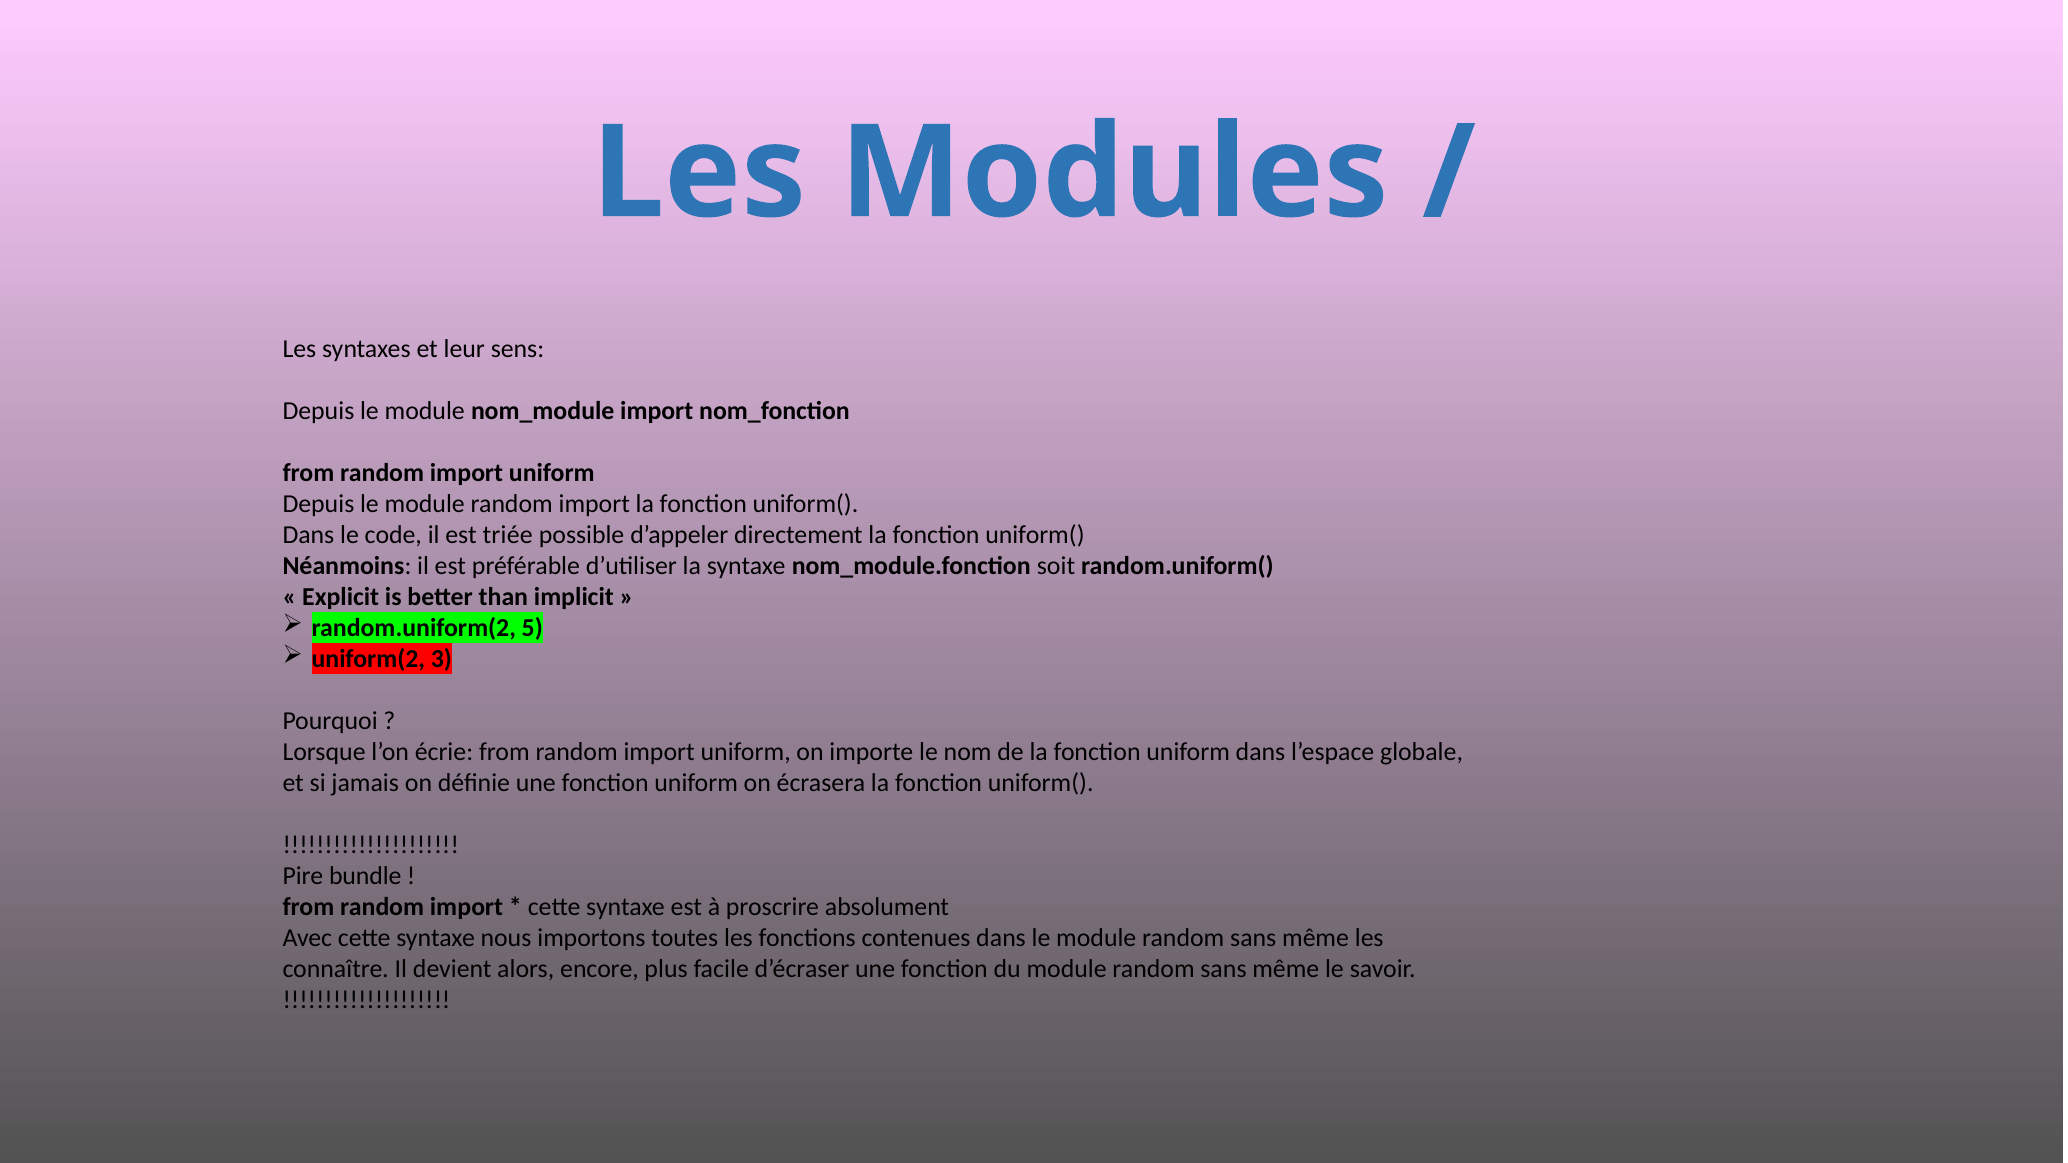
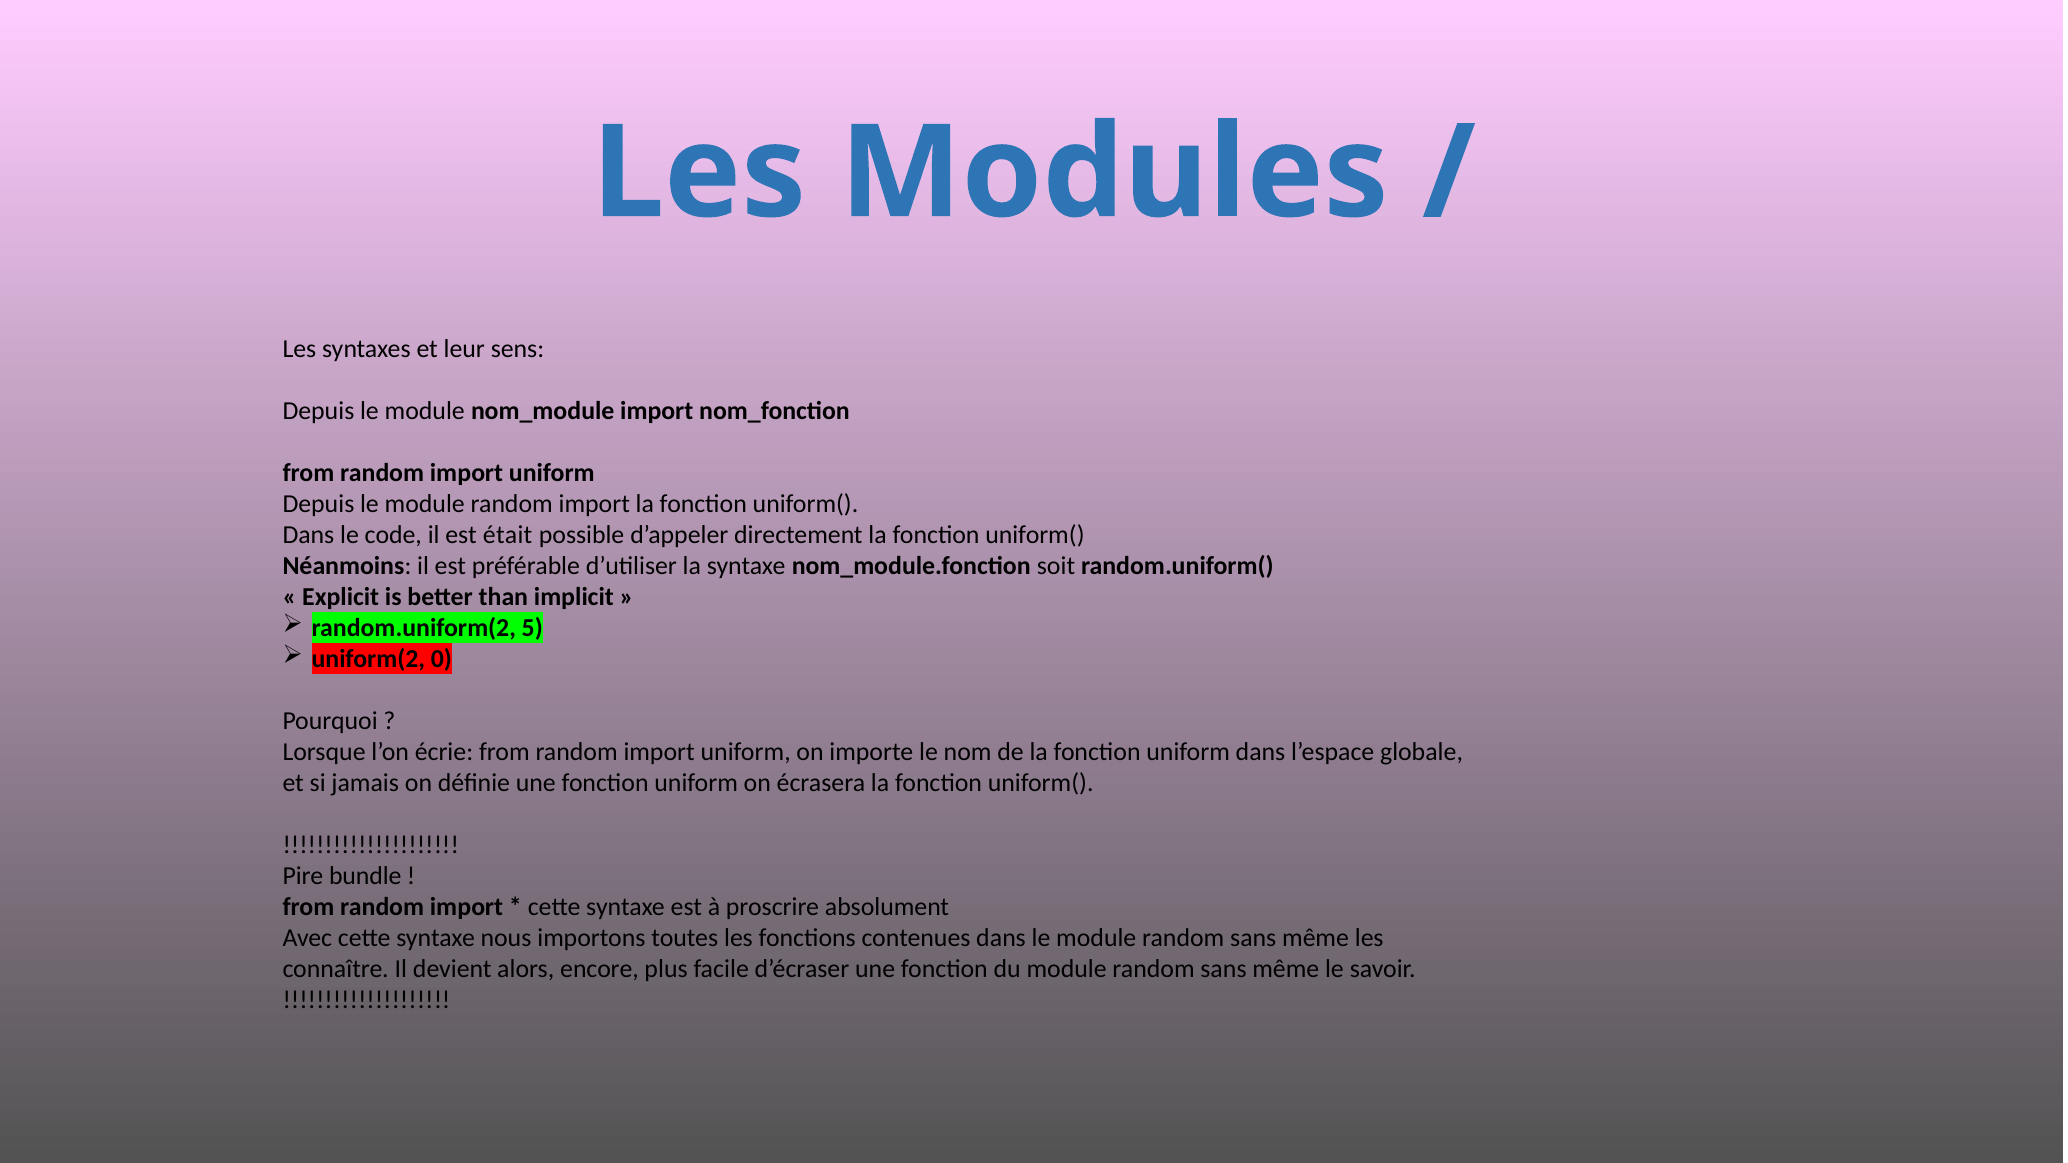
triée: triée -> était
3: 3 -> 0
